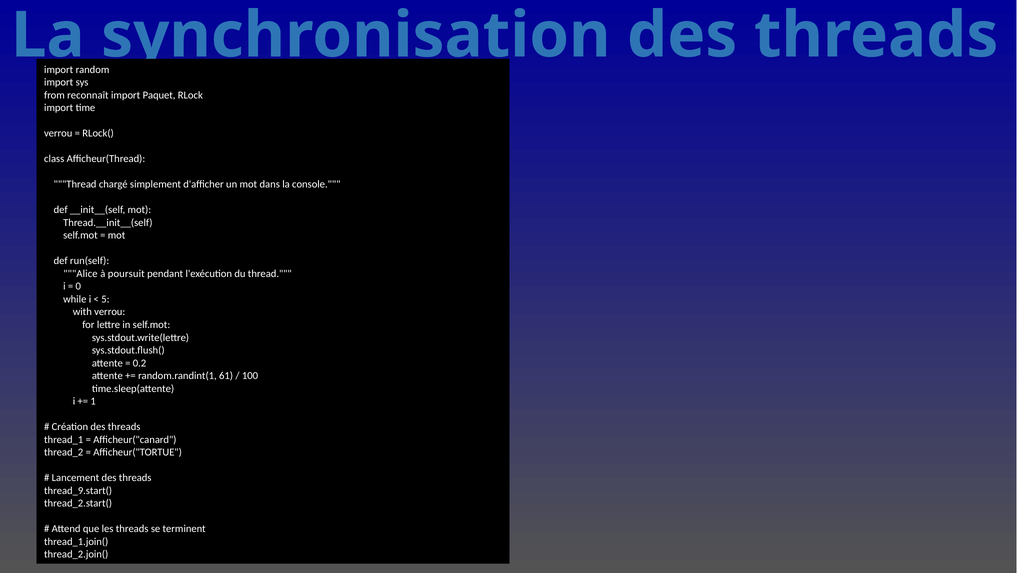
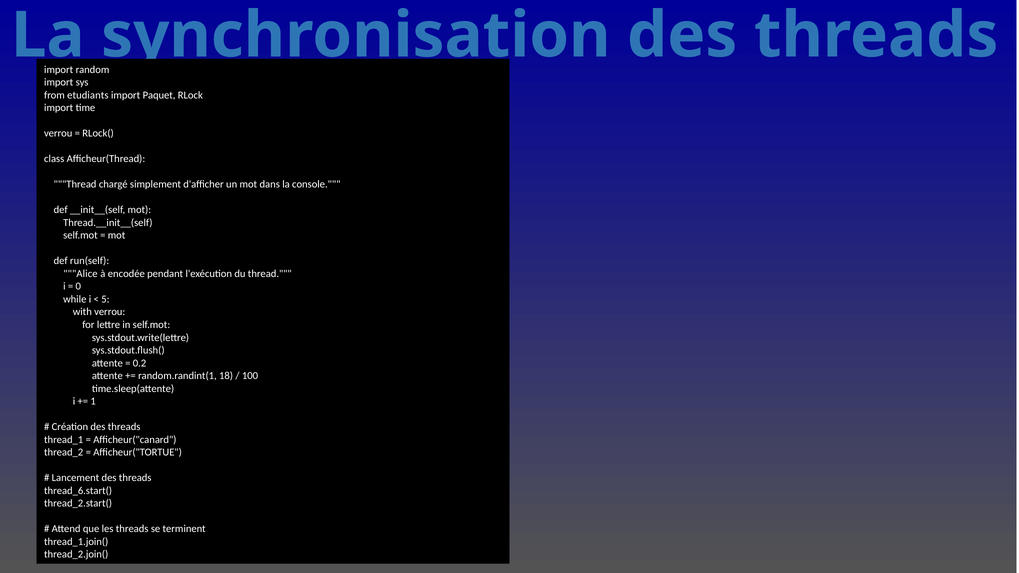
reconnaît: reconnaît -> etudiants
poursuit: poursuit -> encodée
61: 61 -> 18
thread_9.start(: thread_9.start( -> thread_6.start(
